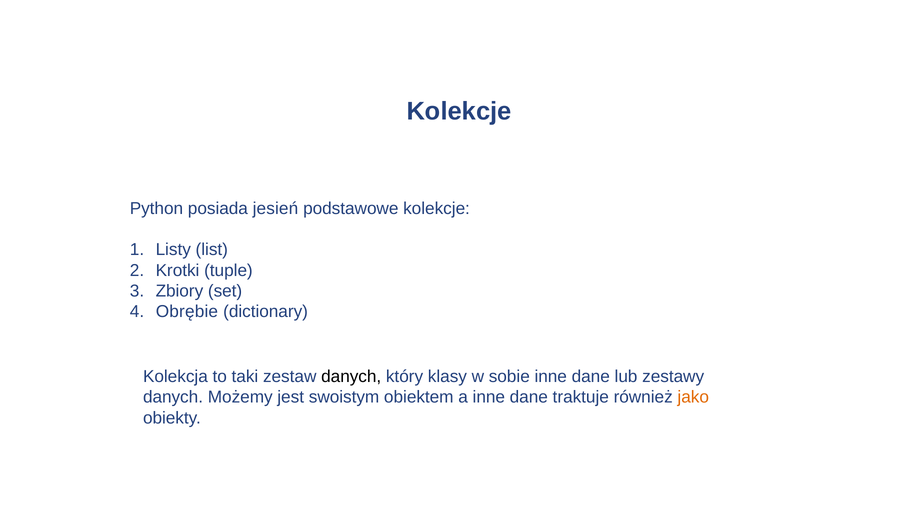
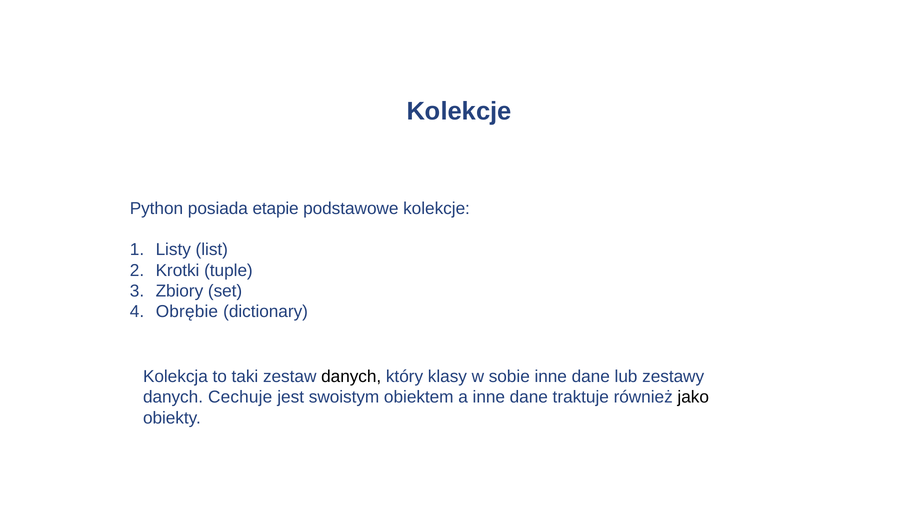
jesień: jesień -> etapie
Możemy: Możemy -> Cechuje
jako colour: orange -> black
